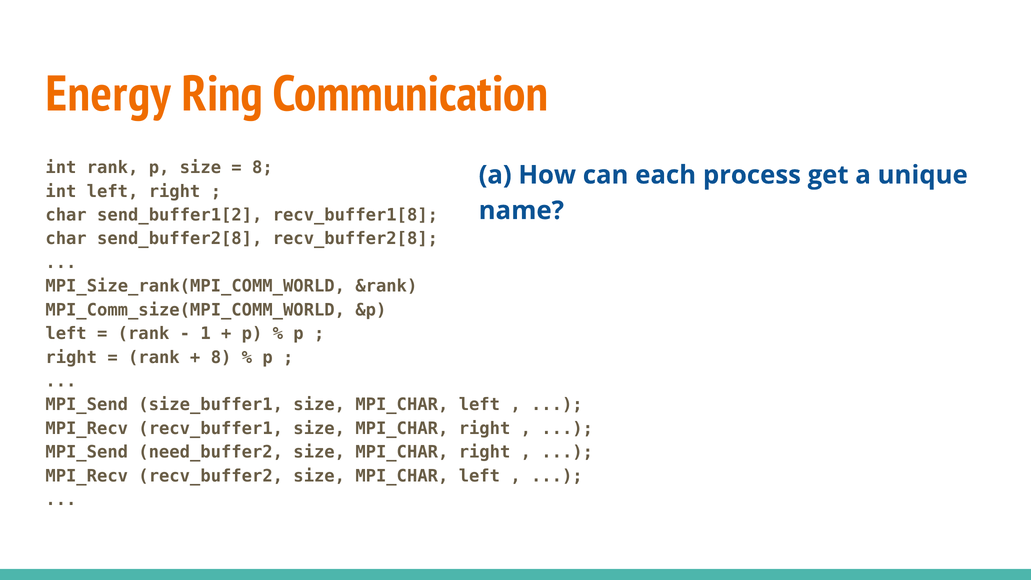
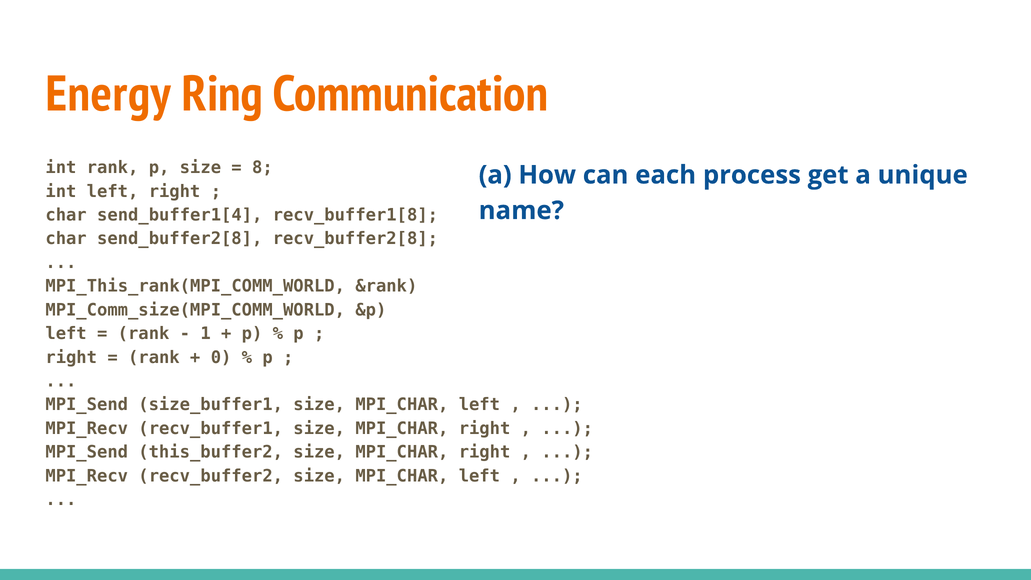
send_buffer1[2: send_buffer1[2 -> send_buffer1[4
MPI_Size_rank(MPI_COMM_WORLD: MPI_Size_rank(MPI_COMM_WORLD -> MPI_This_rank(MPI_COMM_WORLD
8 at (221, 357): 8 -> 0
need_buffer2: need_buffer2 -> this_buffer2
